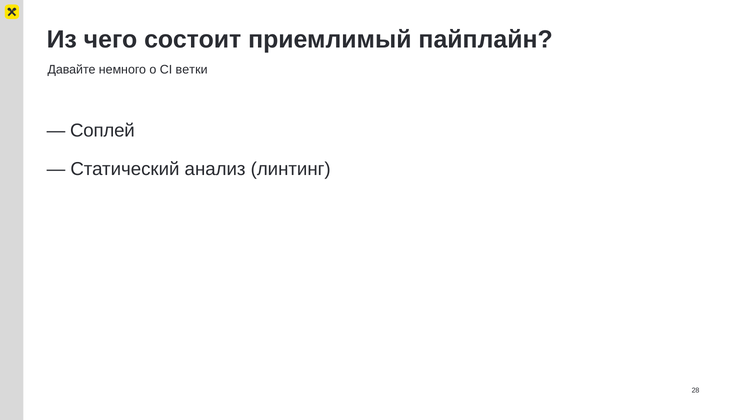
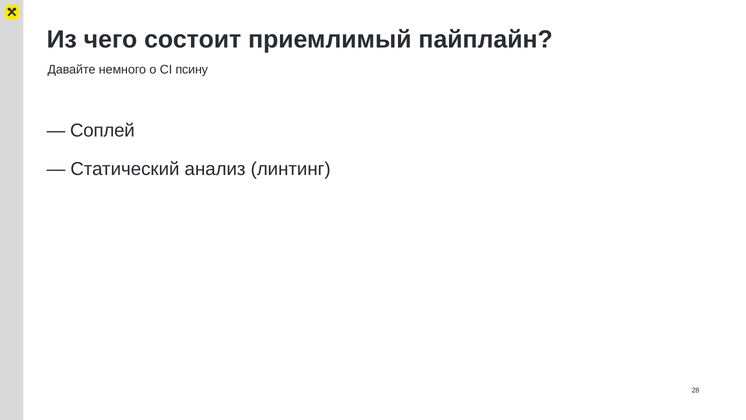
ветки: ветки -> псину
